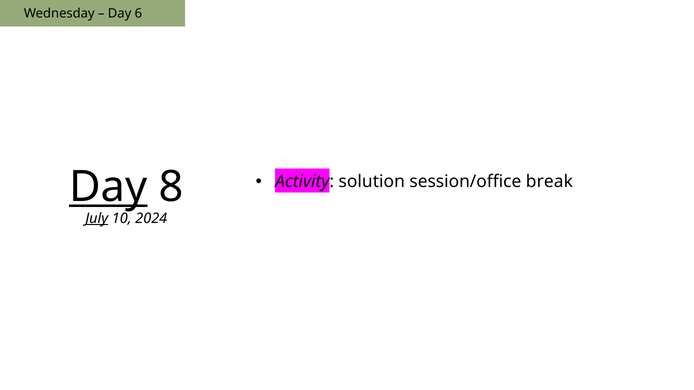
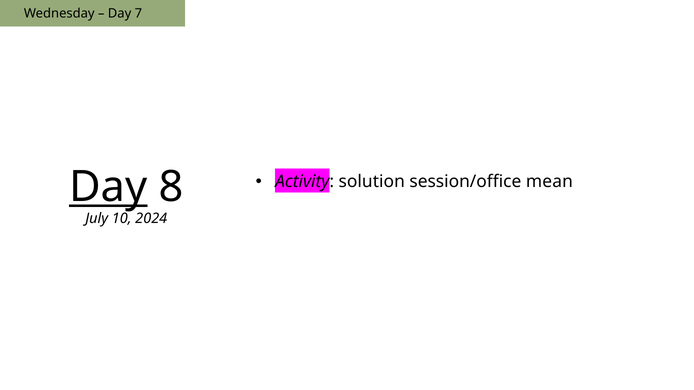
6: 6 -> 7
break: break -> mean
July underline: present -> none
